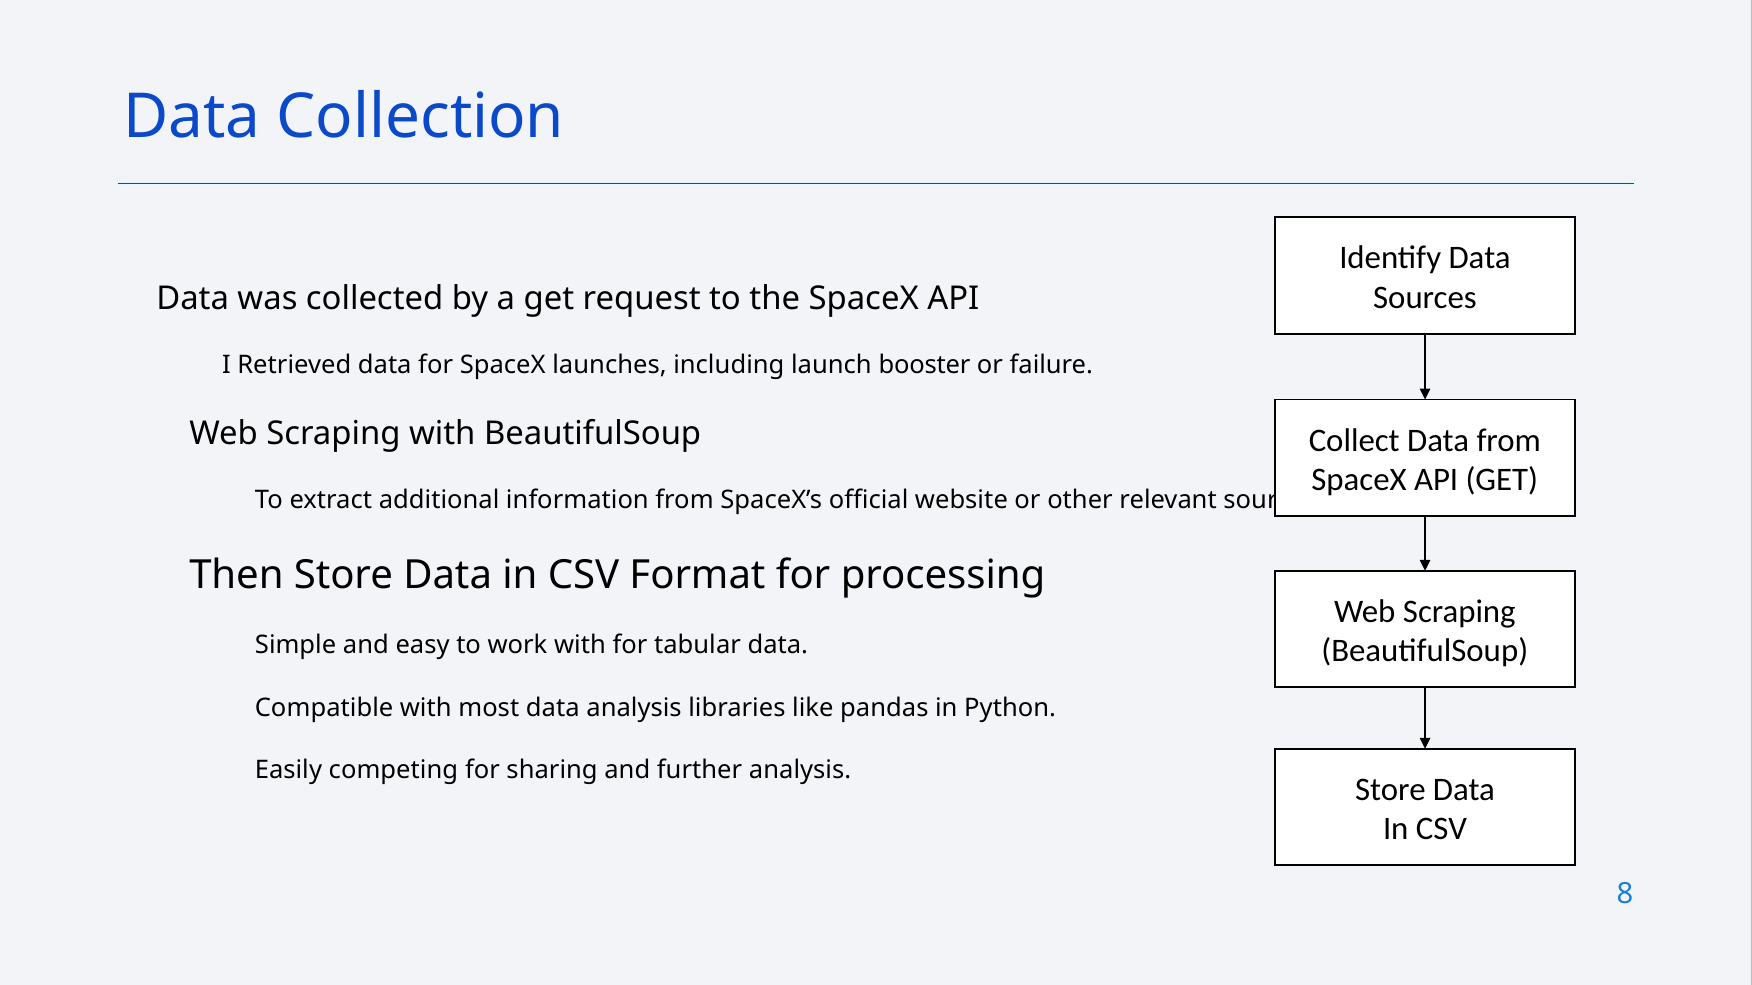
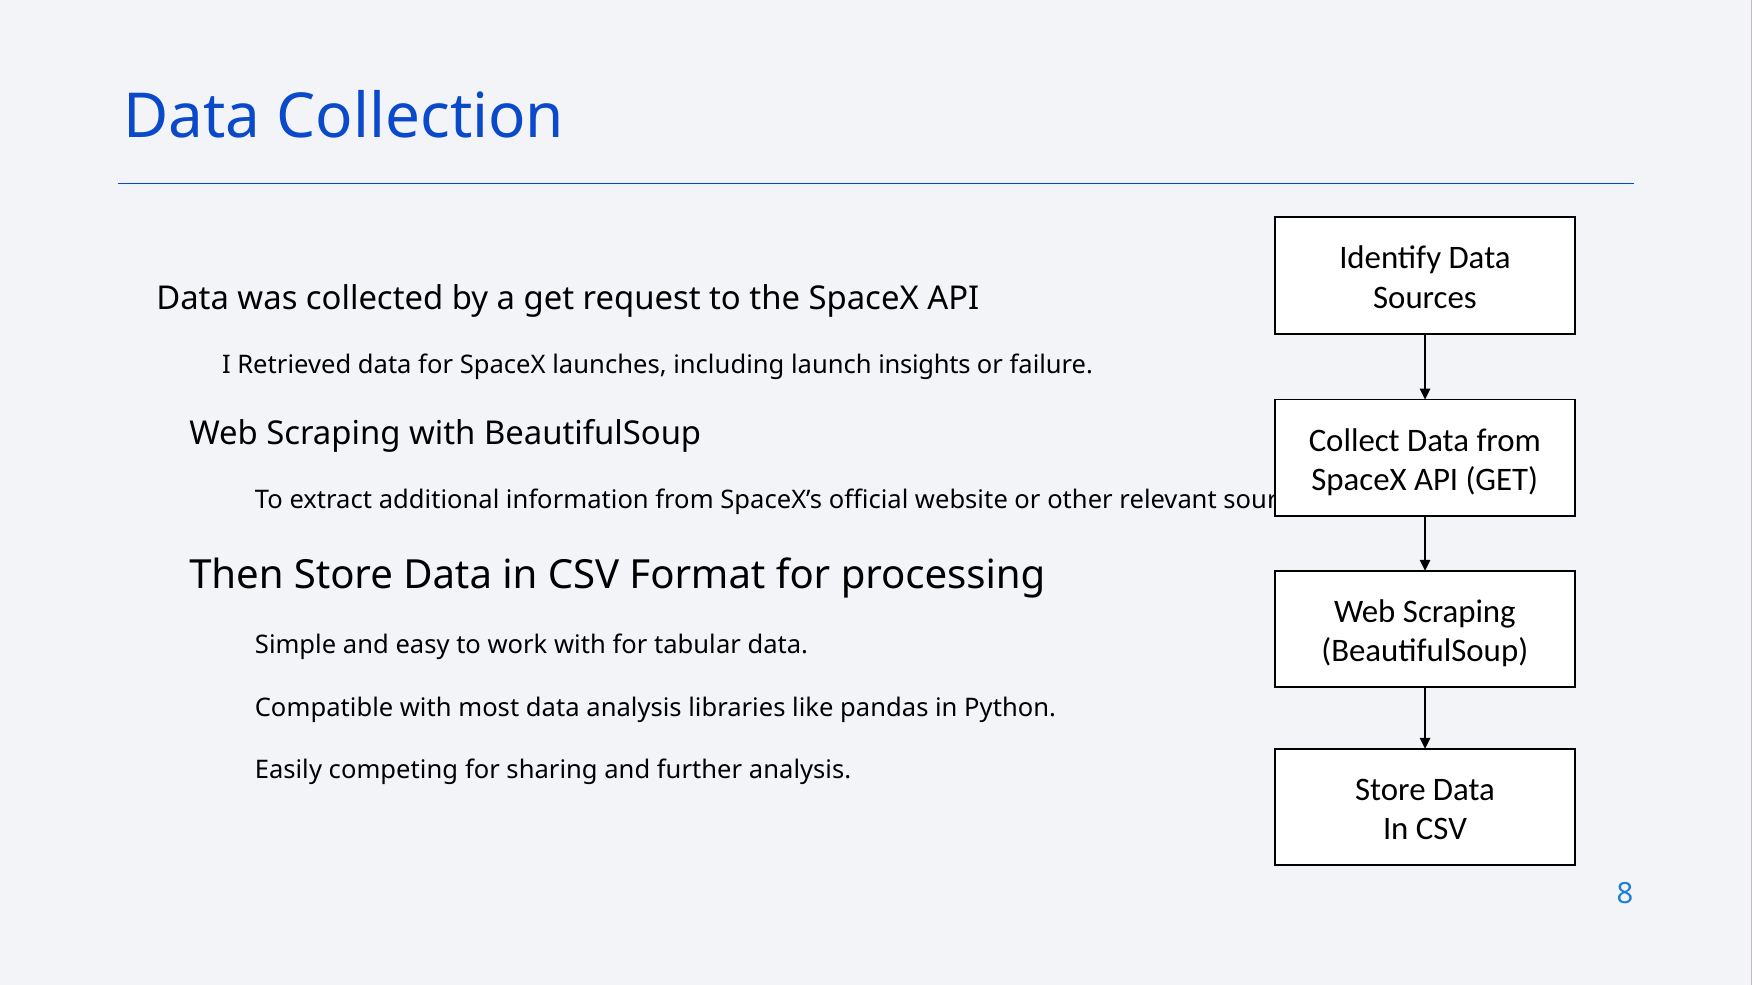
booster: booster -> insights
